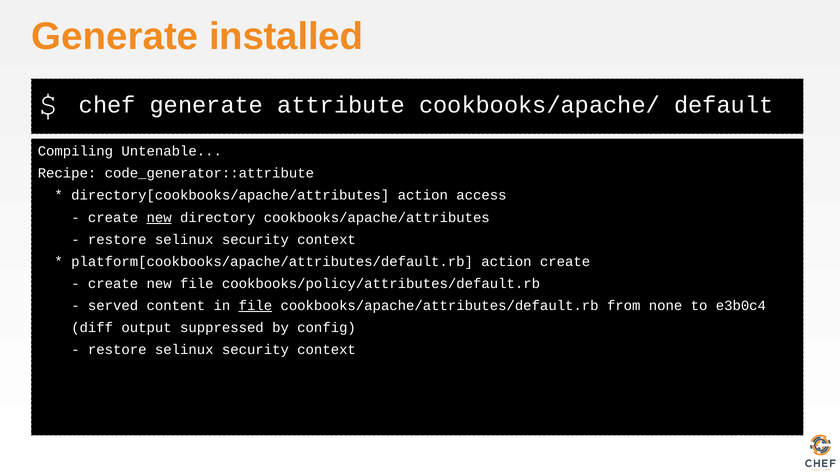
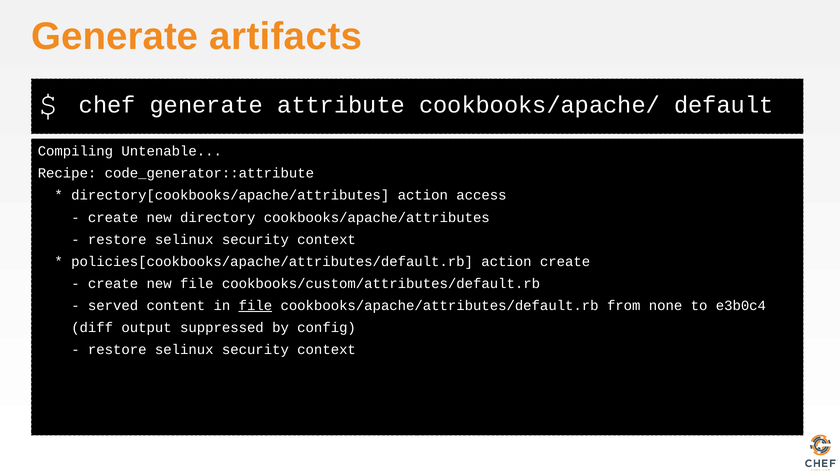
installed: installed -> artifacts
new at (159, 217) underline: present -> none
platform[cookbooks/apache/attributes/default.rb: platform[cookbooks/apache/attributes/default.rb -> policies[cookbooks/apache/attributes/default.rb
cookbooks/policy/attributes/default.rb: cookbooks/policy/attributes/default.rb -> cookbooks/custom/attributes/default.rb
